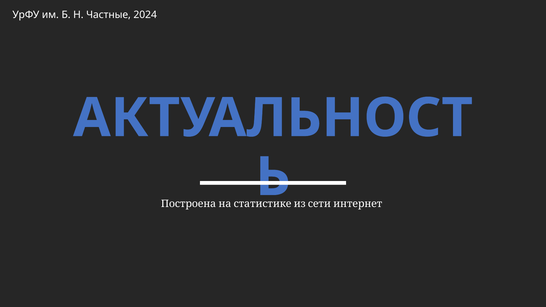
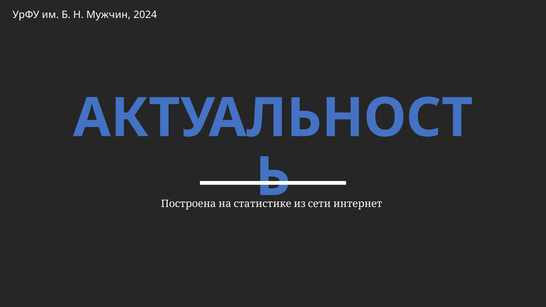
Частные: Частные -> Мужчин
